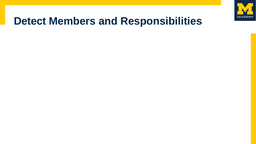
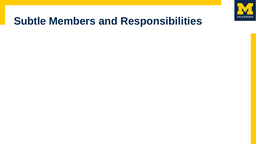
Detect: Detect -> Subtle
